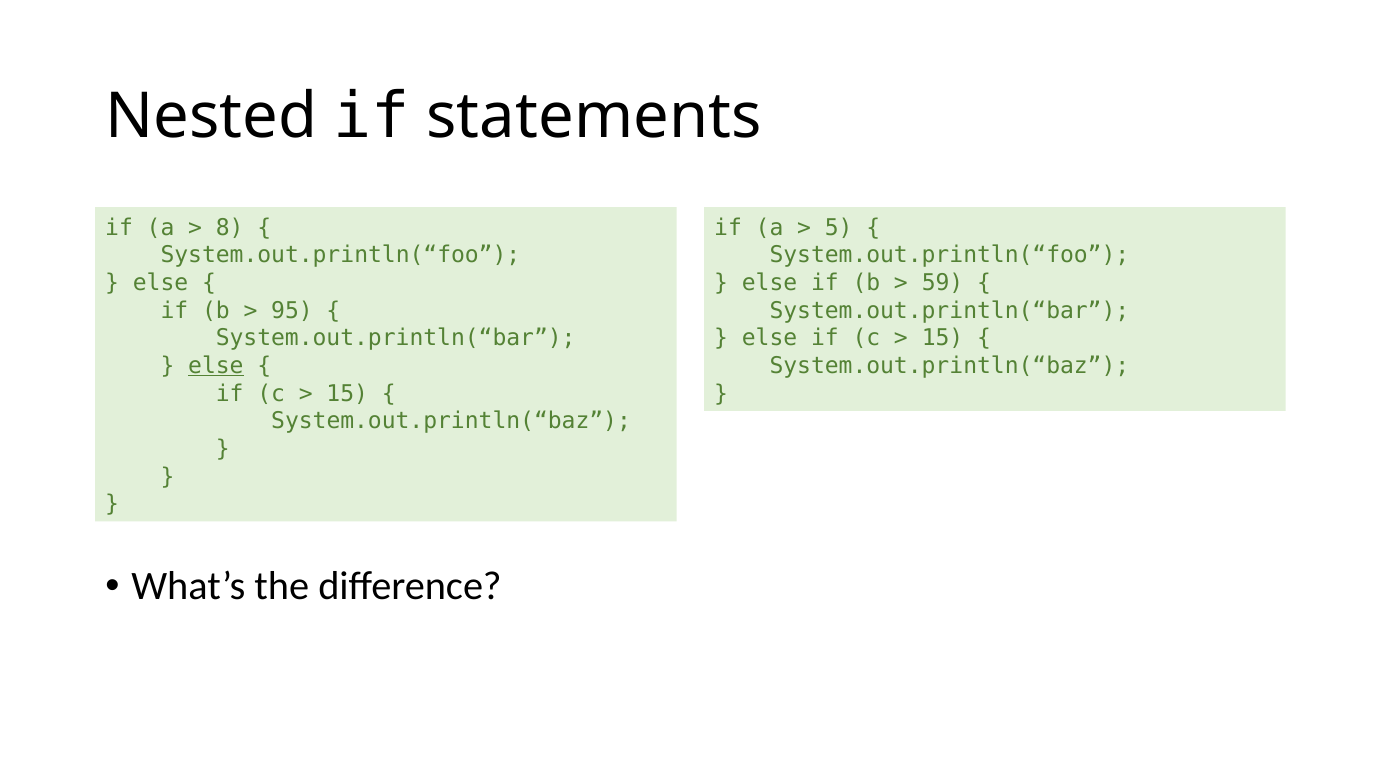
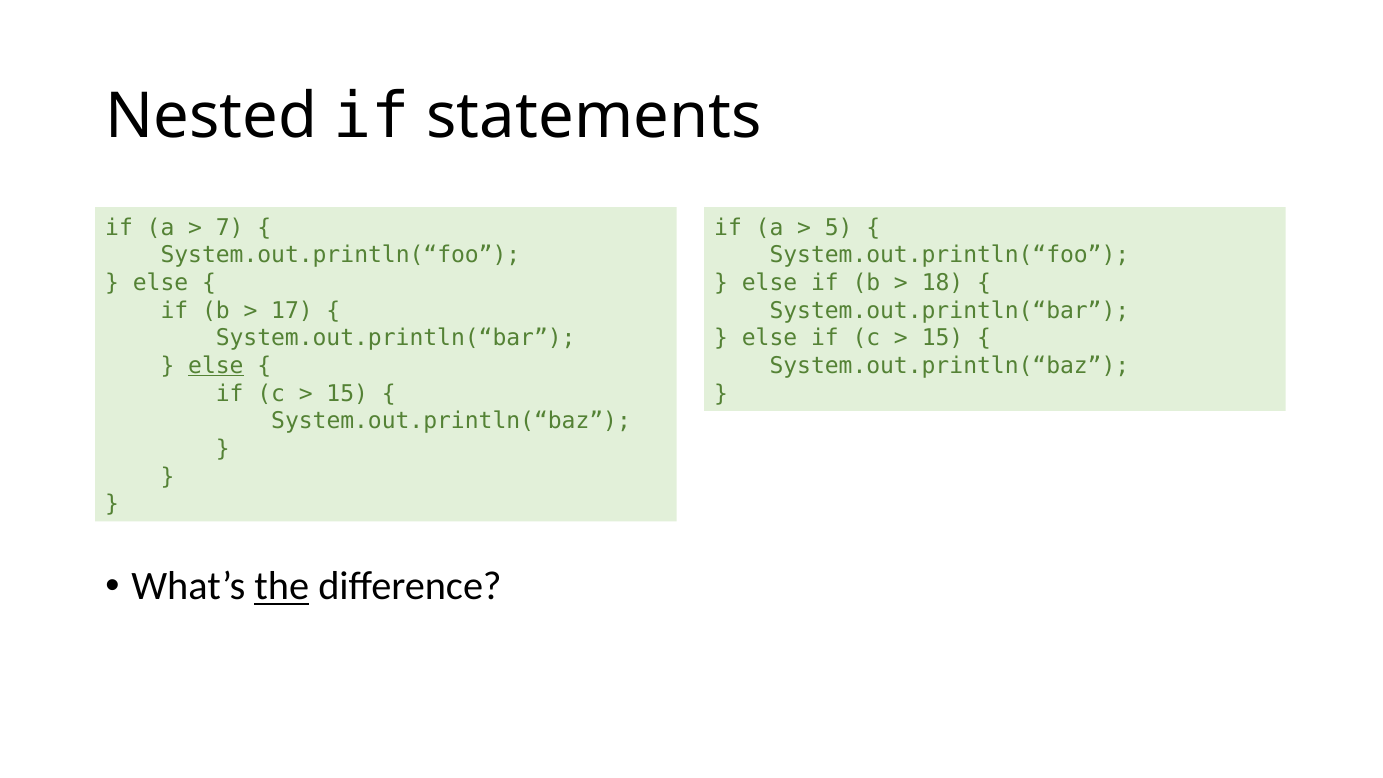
8: 8 -> 7
59: 59 -> 18
95: 95 -> 17
the underline: none -> present
